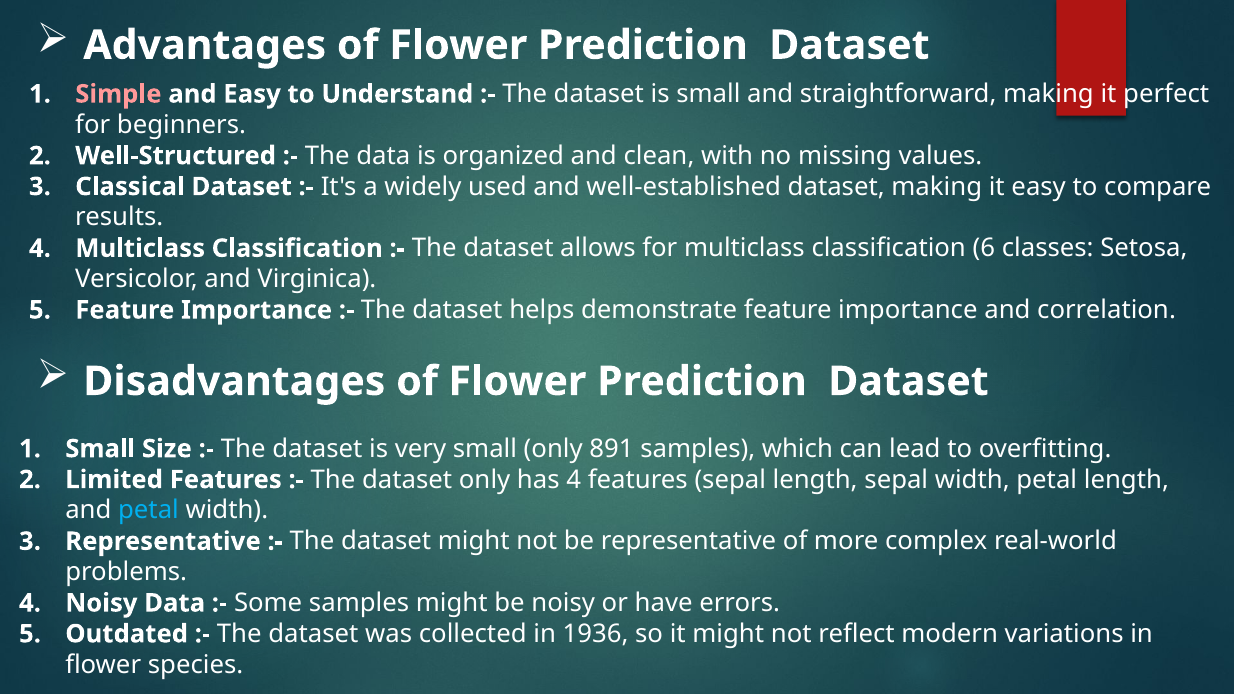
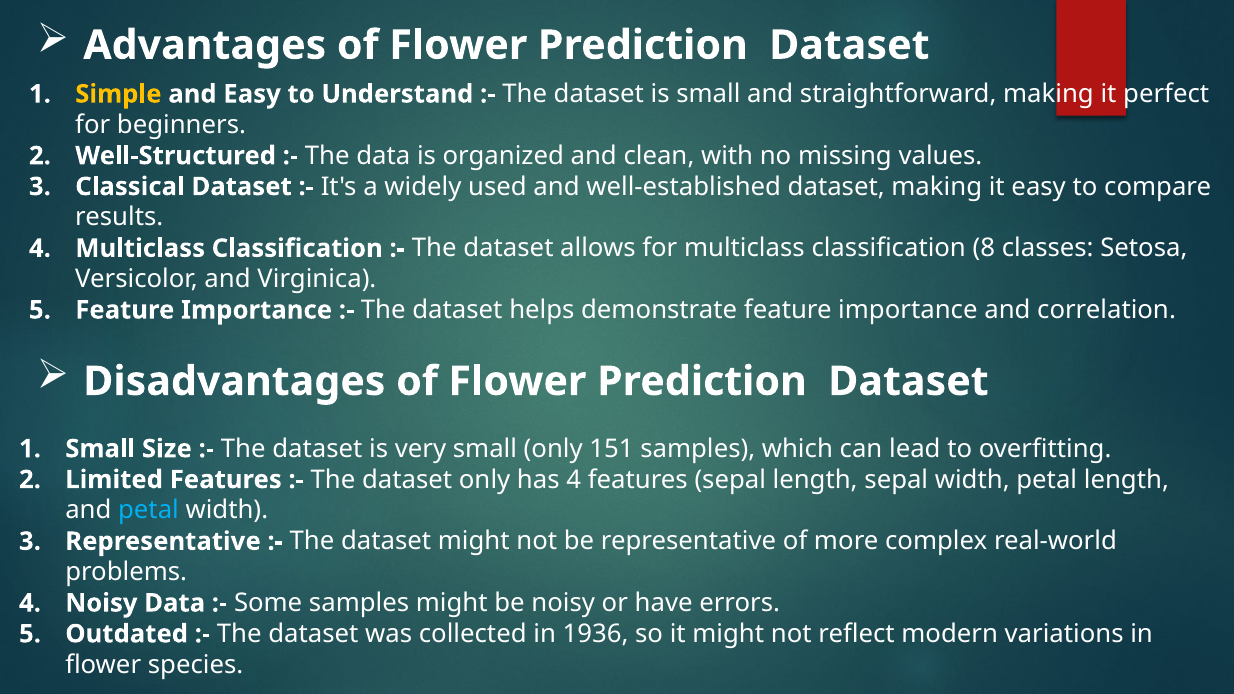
Simple colour: pink -> yellow
6: 6 -> 8
891: 891 -> 151
